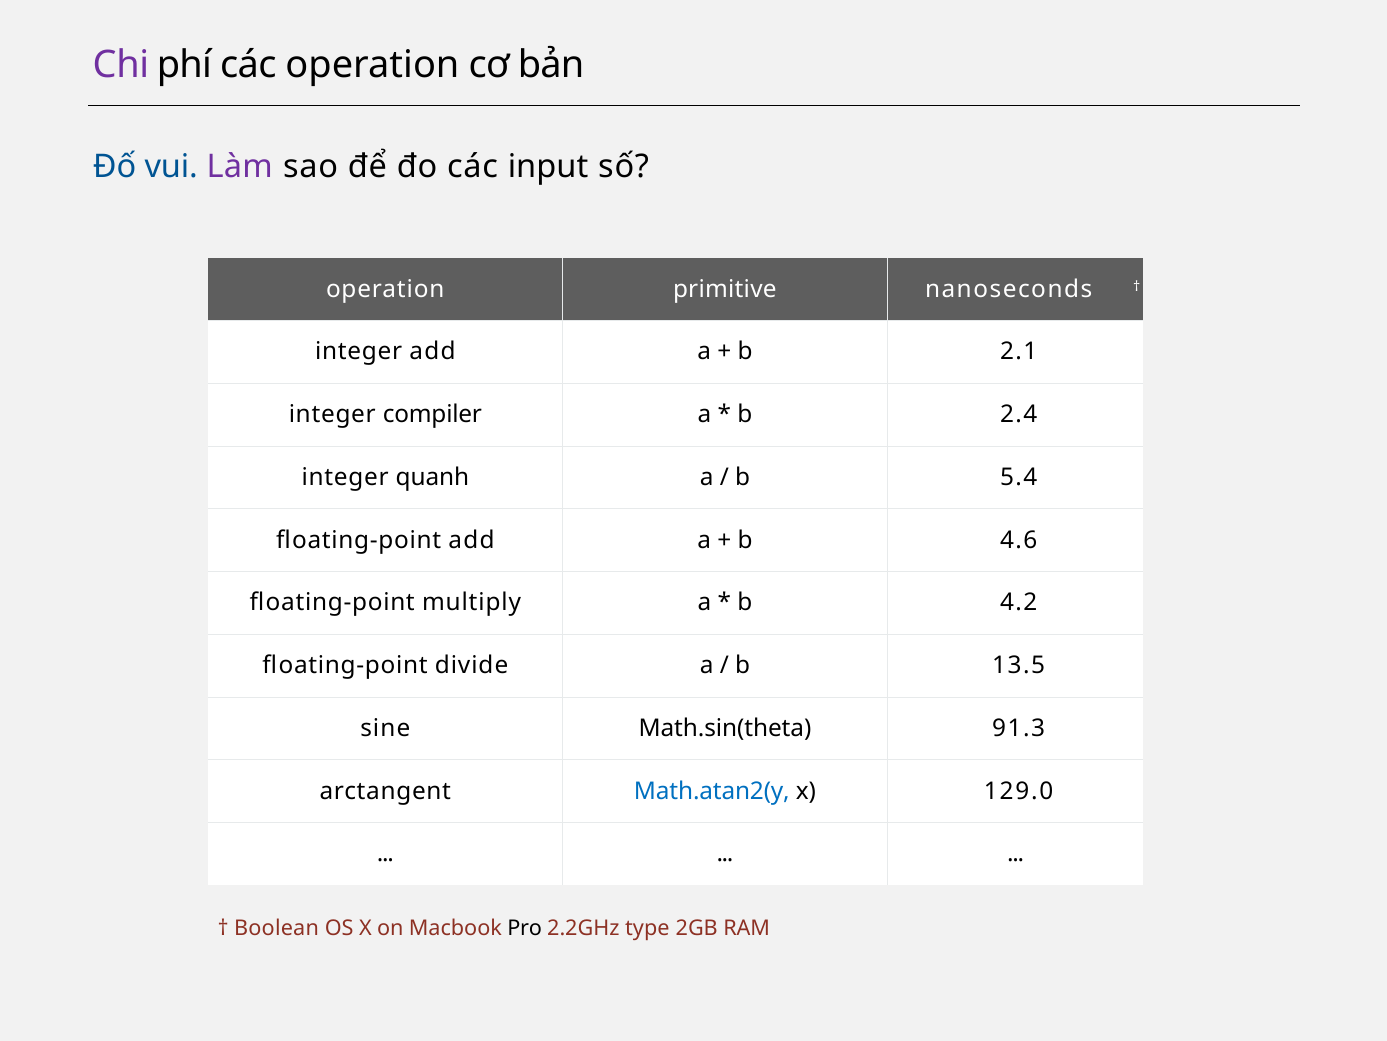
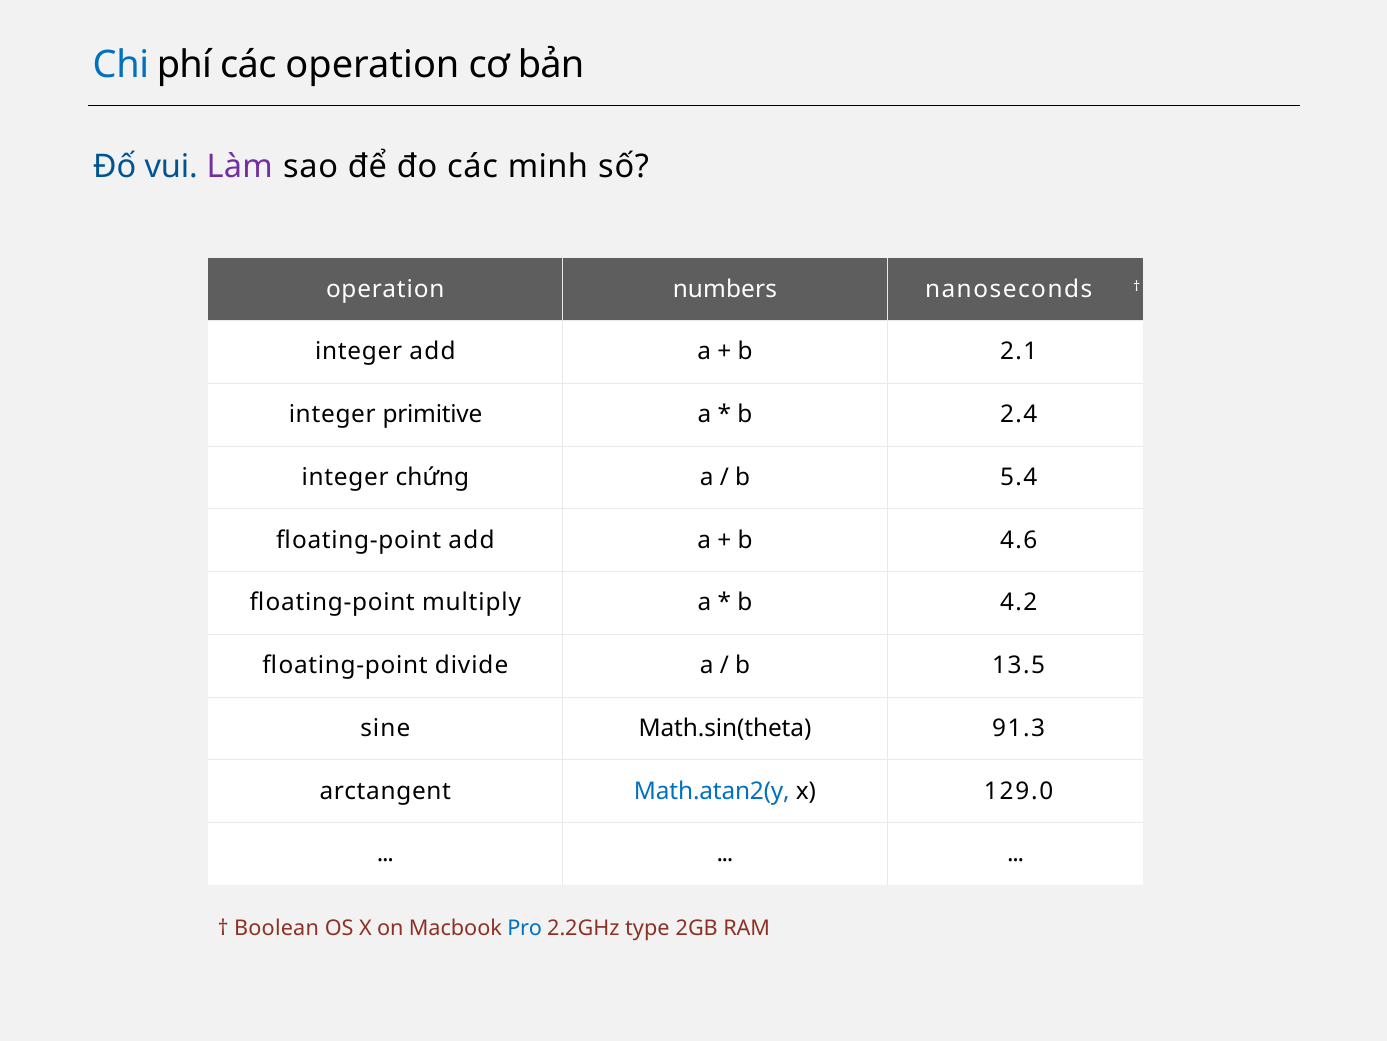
Chi colour: purple -> blue
input: input -> minh
primitive: primitive -> numbers
compiler: compiler -> primitive
quanh: quanh -> chứng
Pro colour: black -> blue
